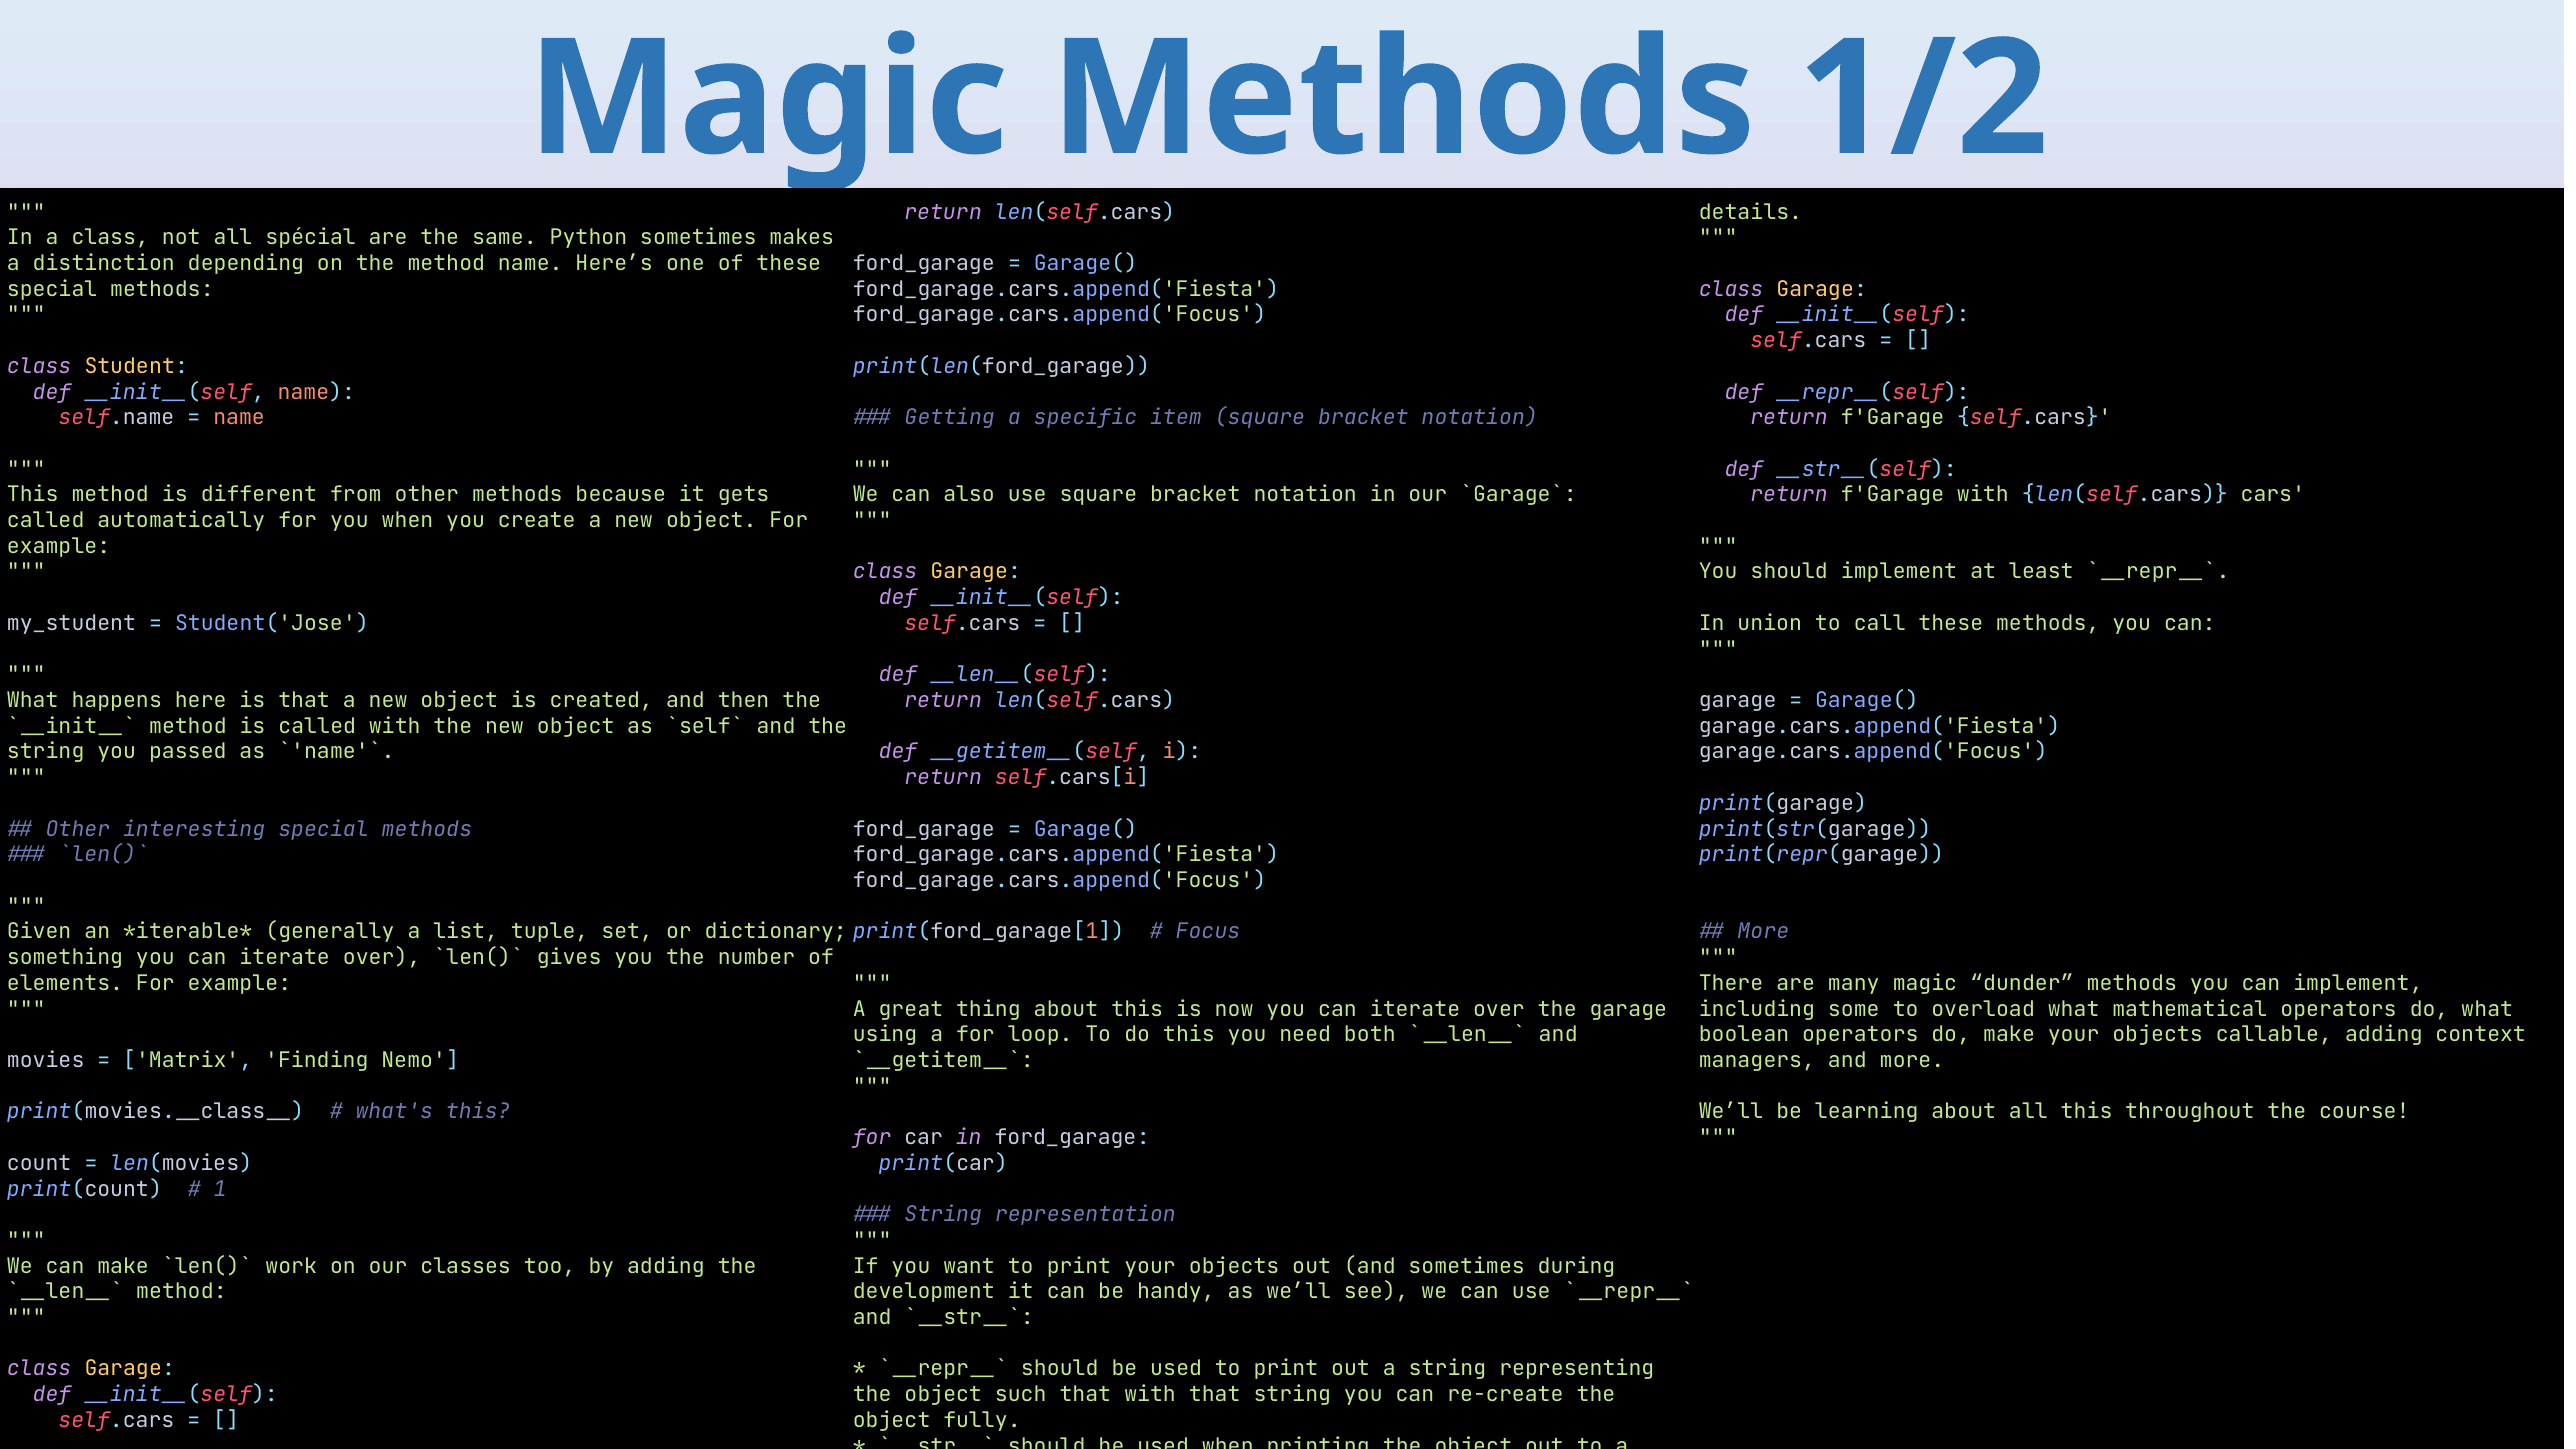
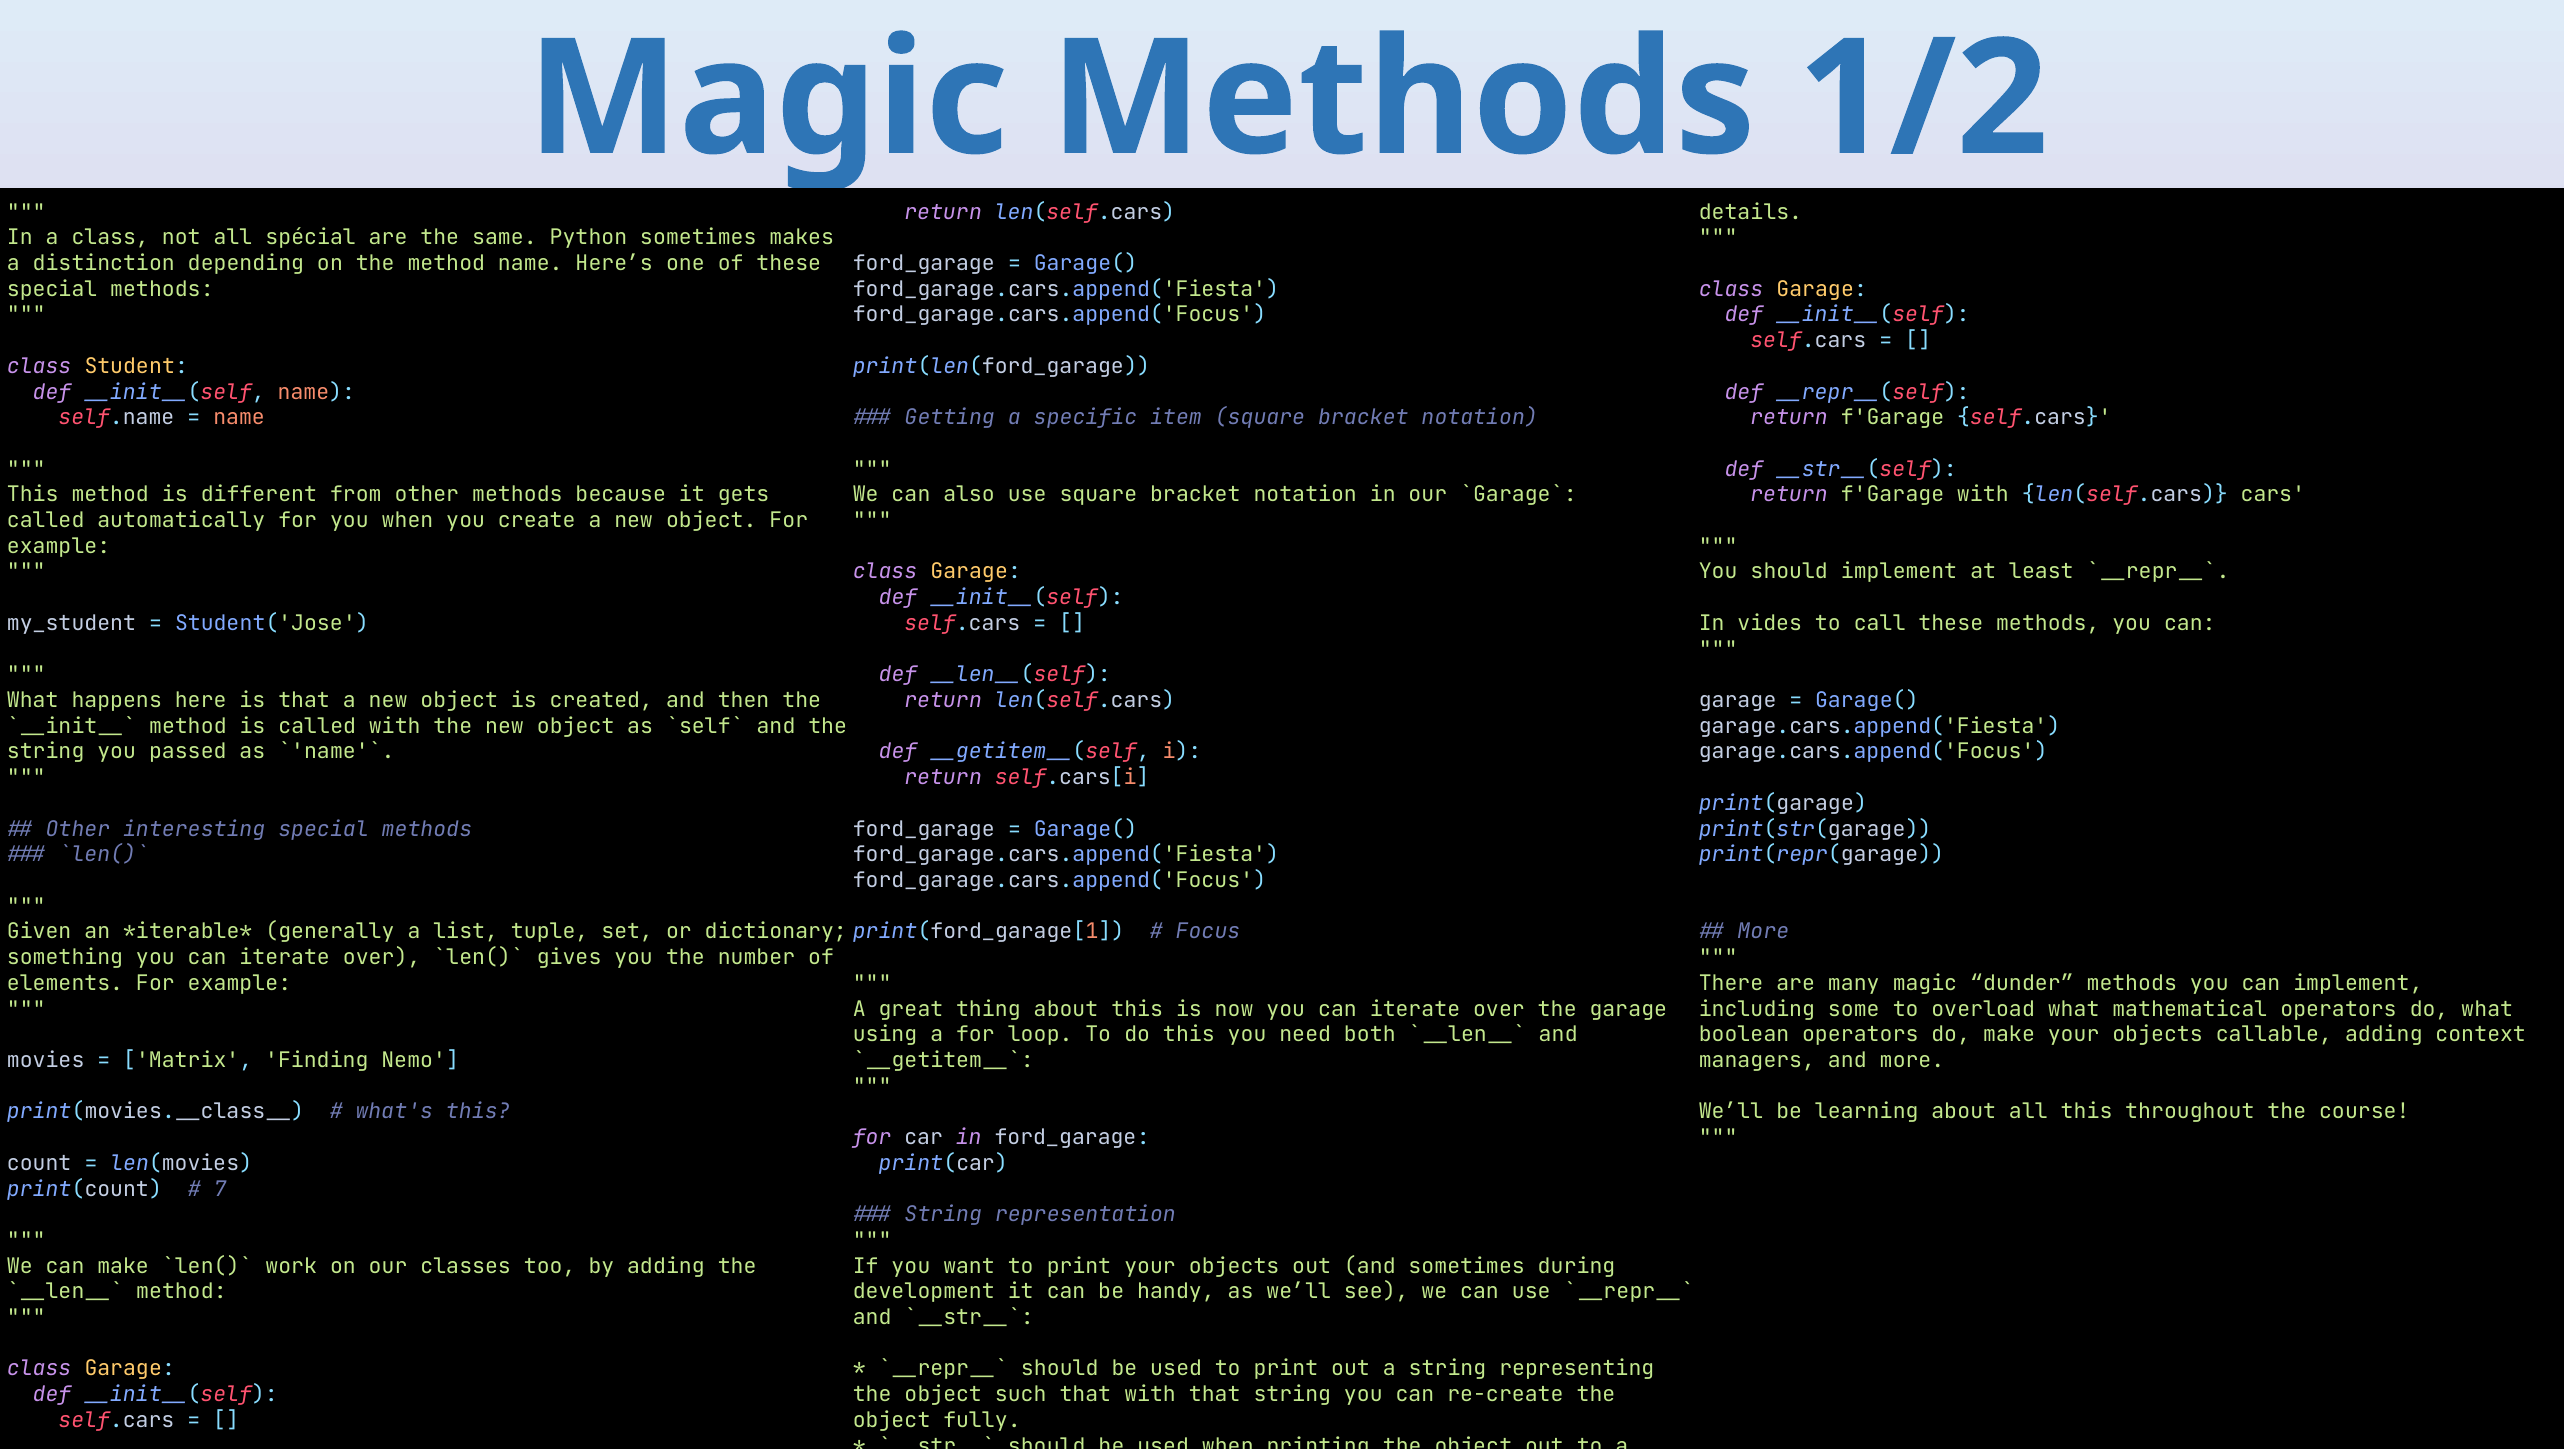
union: union -> vides
1: 1 -> 7
